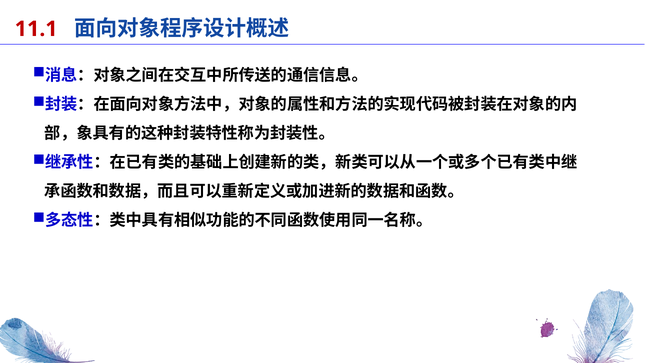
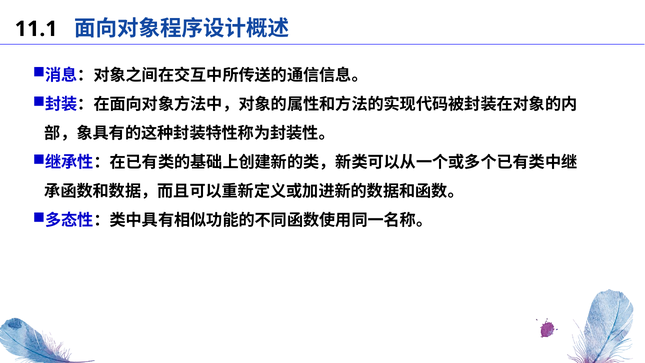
11.1 colour: red -> black
